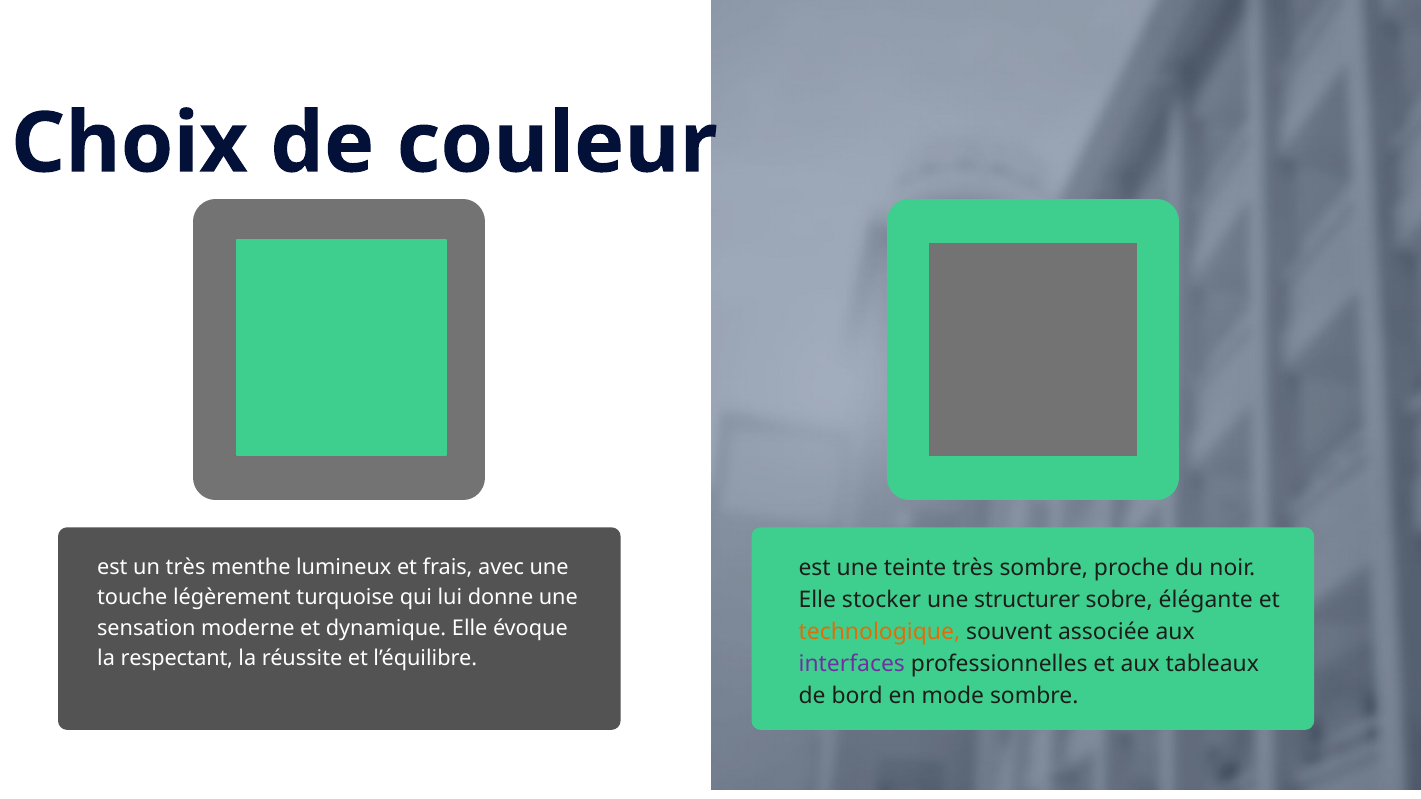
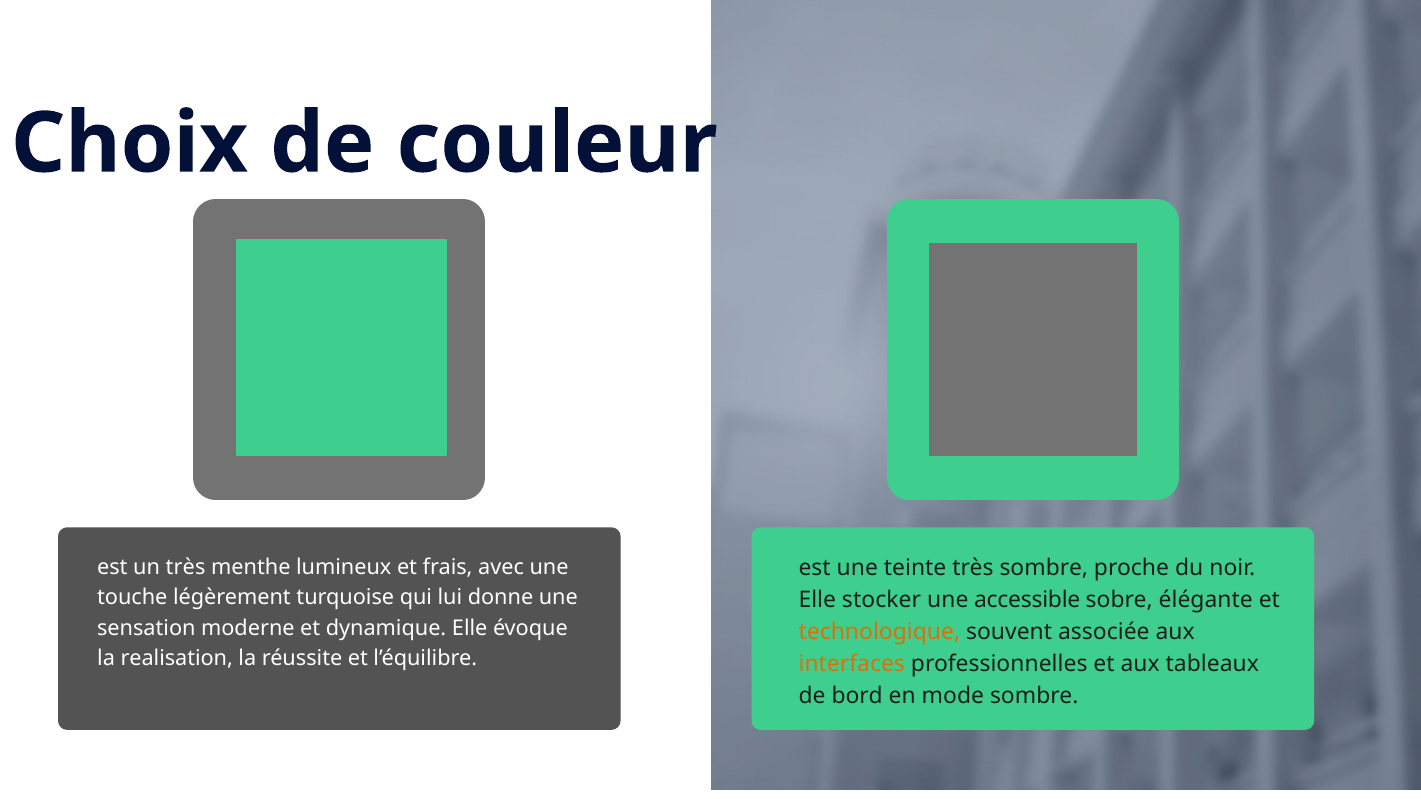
structurer: structurer -> accessible
respectant: respectant -> realisation
interfaces colour: purple -> orange
